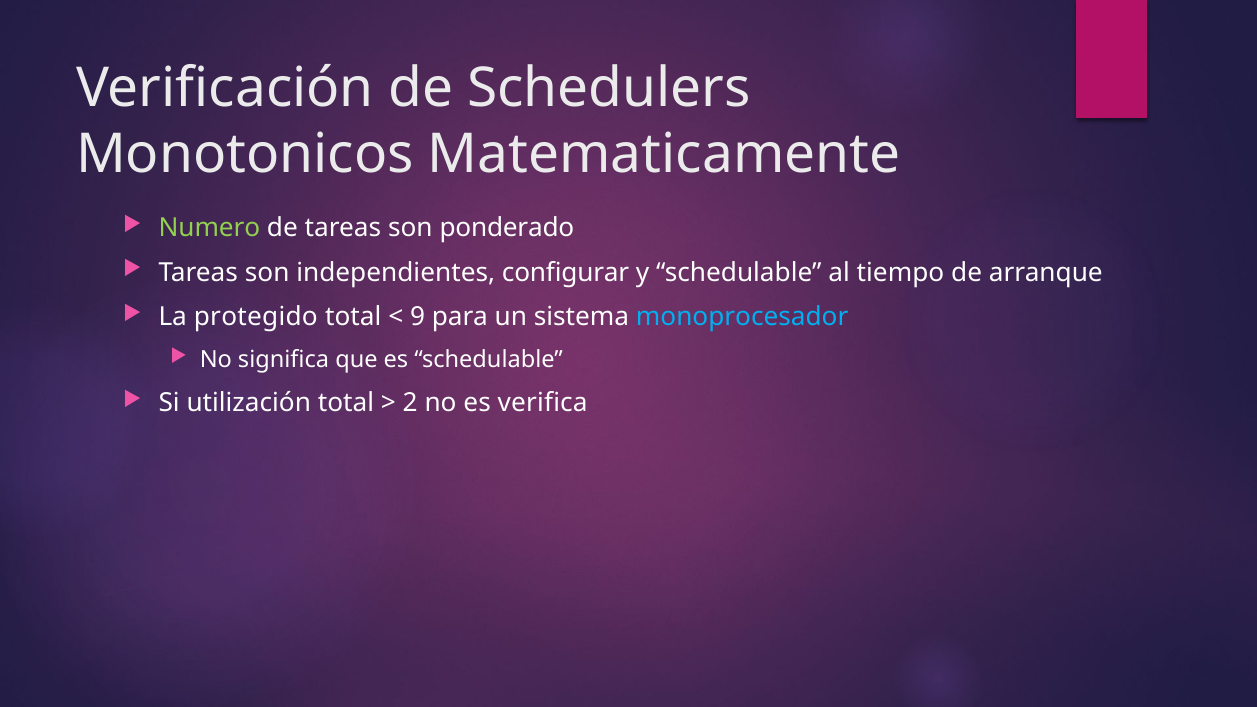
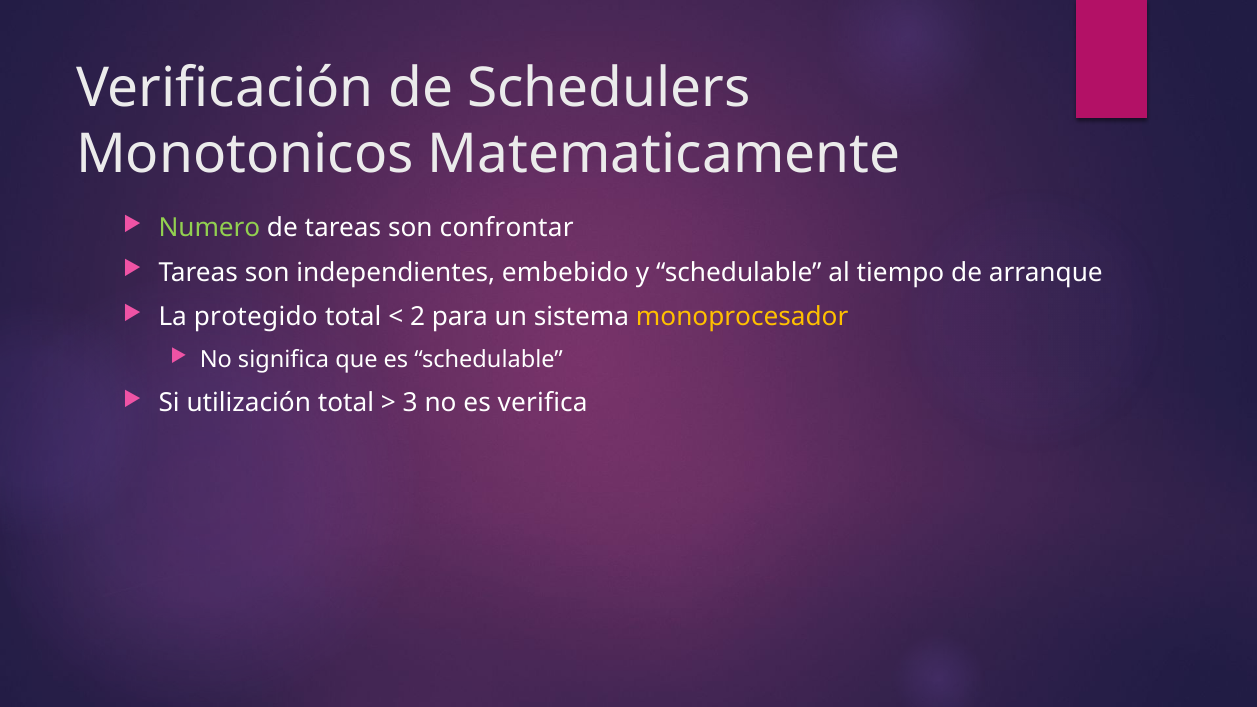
ponderado: ponderado -> confrontar
configurar: configurar -> embebido
9: 9 -> 2
monoprocesador colour: light blue -> yellow
2: 2 -> 3
